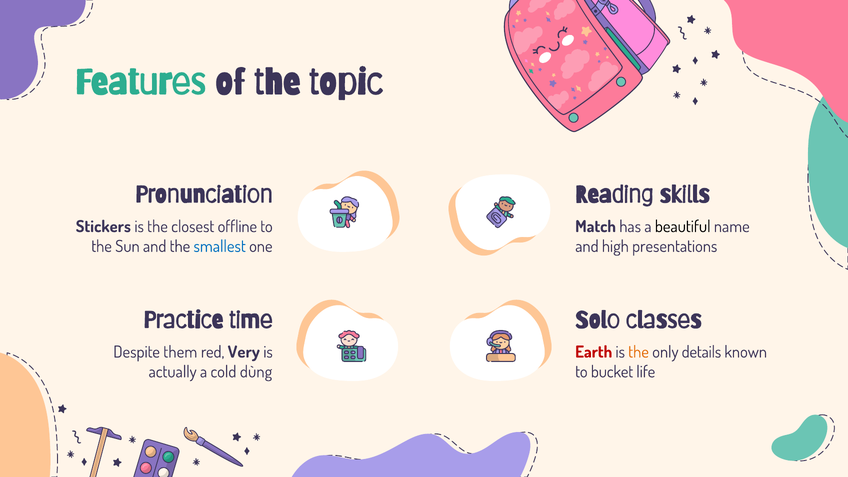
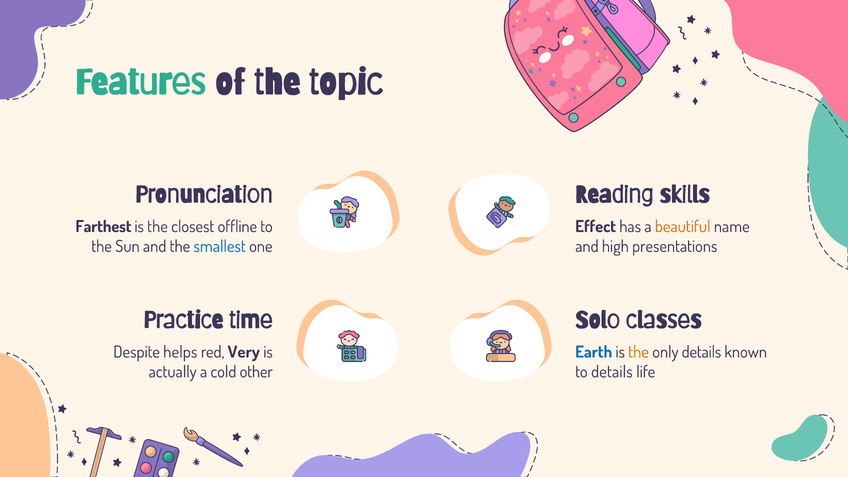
Stickers: Stickers -> Farthest
Match: Match -> Effect
beautiful colour: black -> orange
them: them -> helps
Earth colour: red -> blue
dùng: dùng -> other
to bucket: bucket -> details
